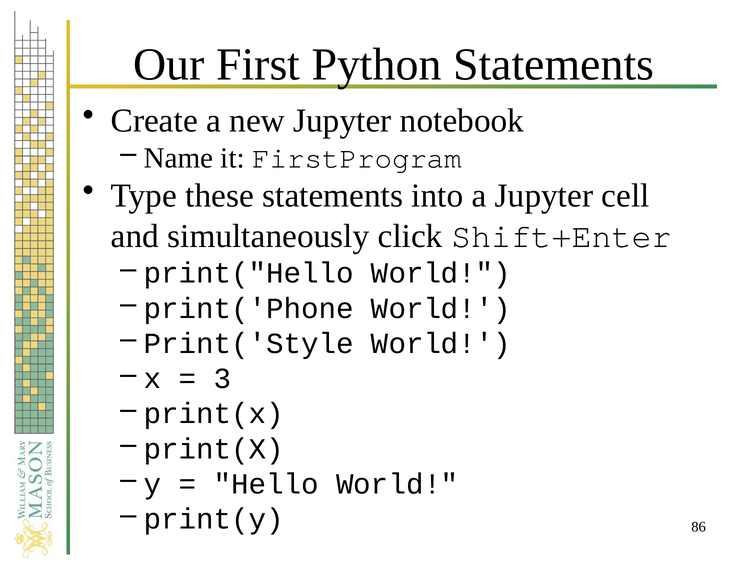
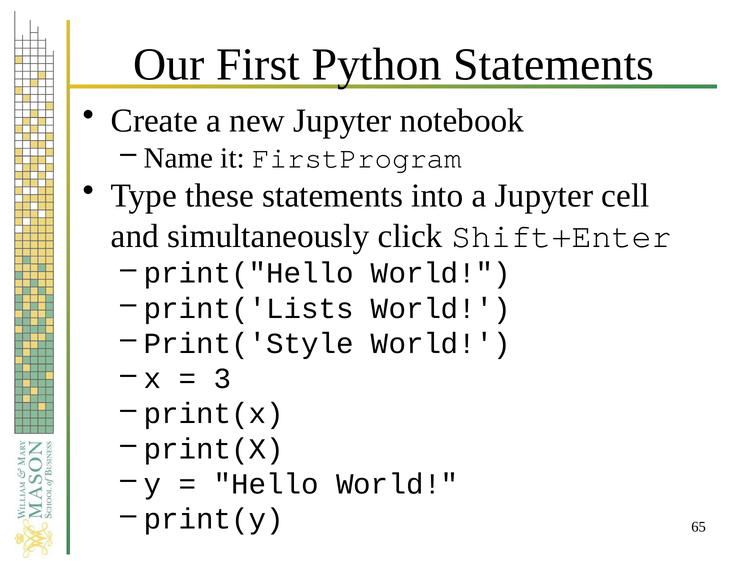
print('Phone: print('Phone -> print('Lists
86: 86 -> 65
